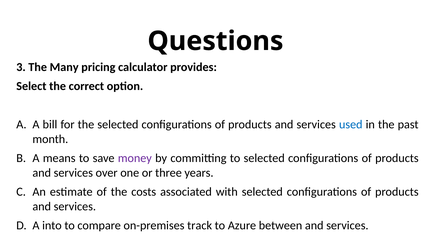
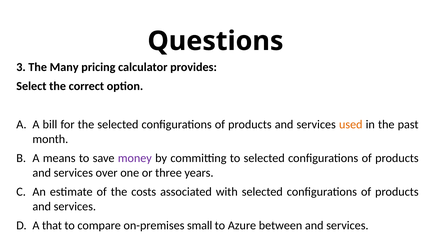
used colour: blue -> orange
into: into -> that
track: track -> small
